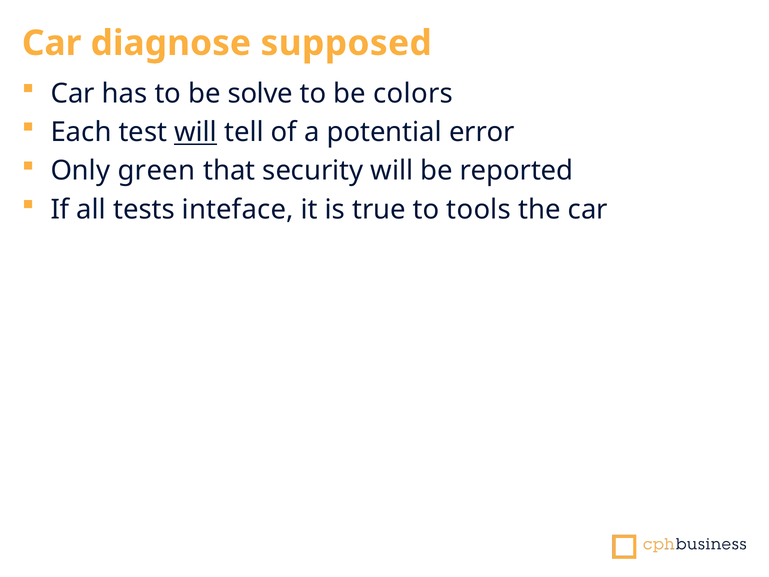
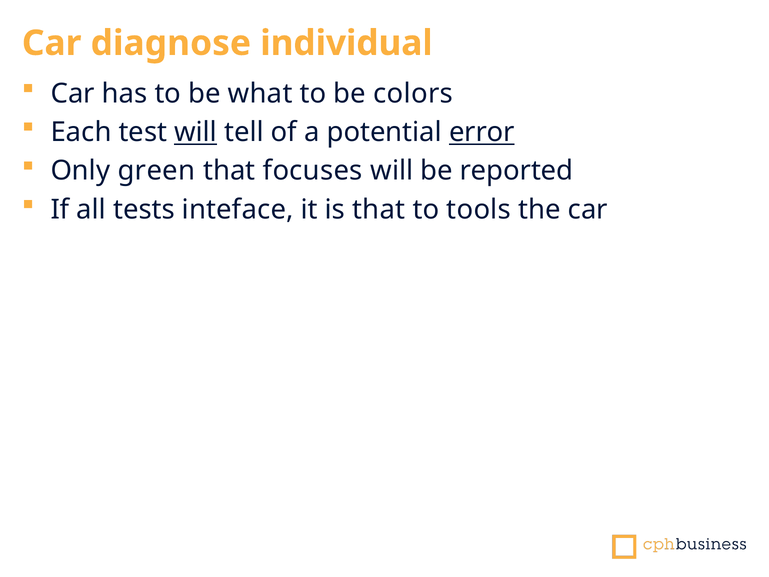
supposed: supposed -> individual
solve: solve -> what
error underline: none -> present
security: security -> focuses
is true: true -> that
